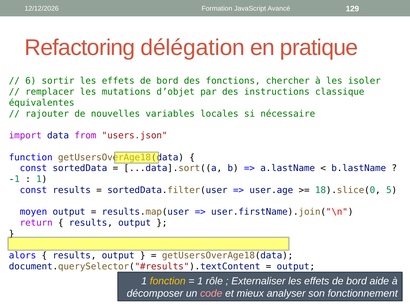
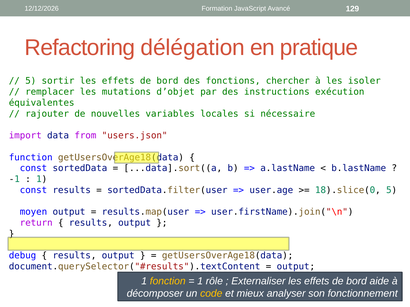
6 at (31, 81): 6 -> 5
classique: classique -> exécution
alors: alors -> debug
code colour: pink -> yellow
